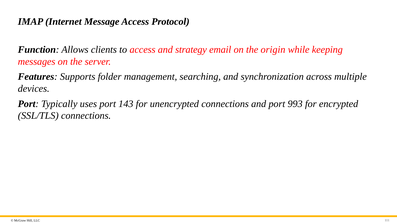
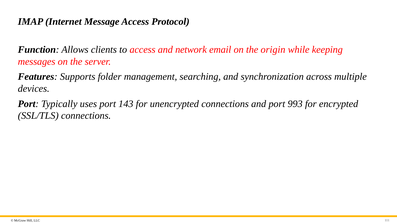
strategy: strategy -> network
